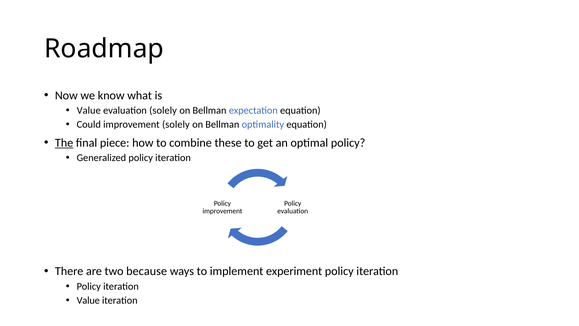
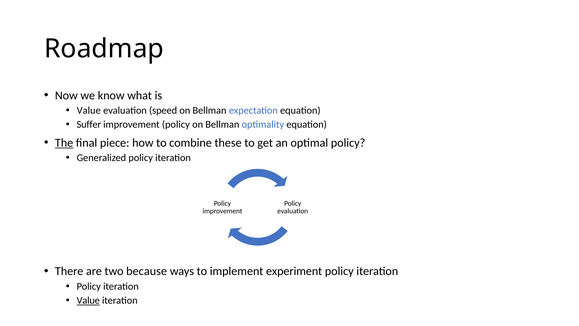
evaluation solely: solely -> speed
Could: Could -> Suffer
improvement solely: solely -> policy
Value at (88, 300) underline: none -> present
